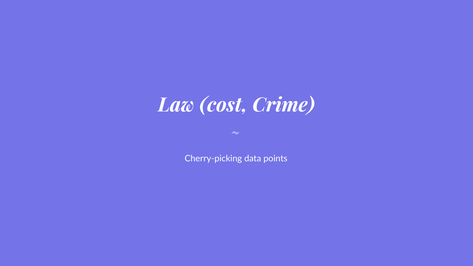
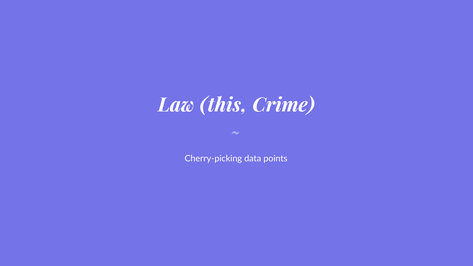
cost: cost -> this
